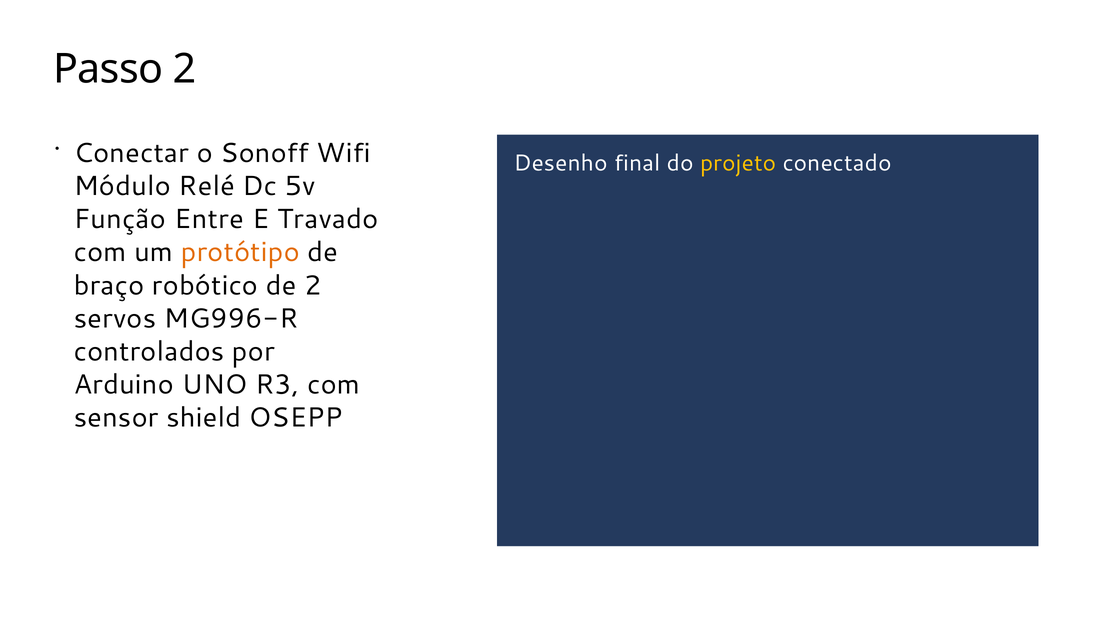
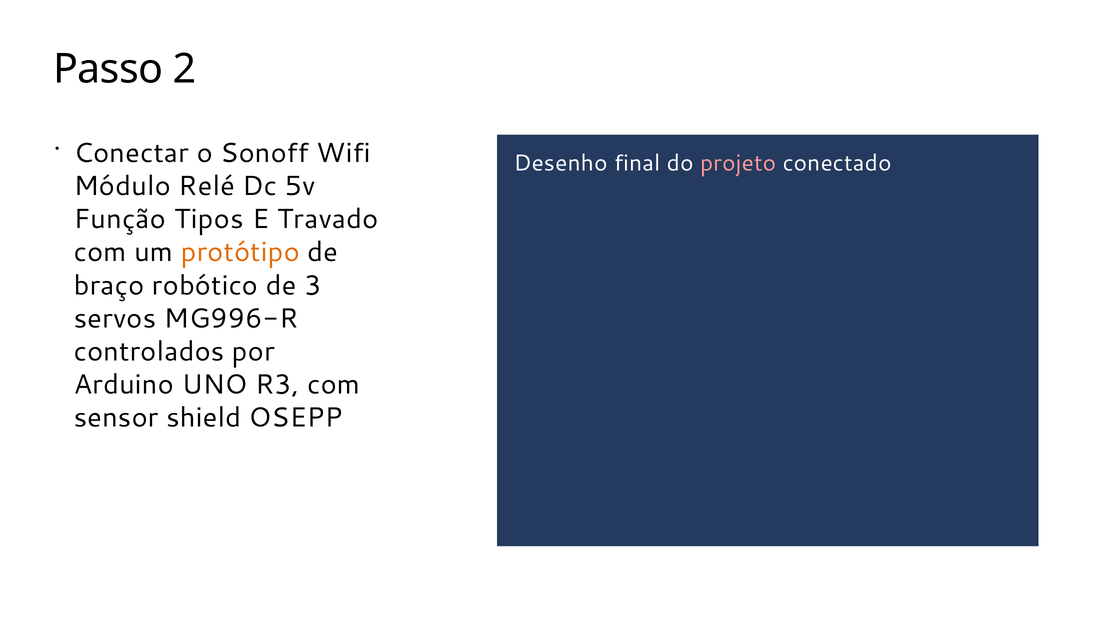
projeto colour: yellow -> pink
Entre: Entre -> Tipos
de 2: 2 -> 3
